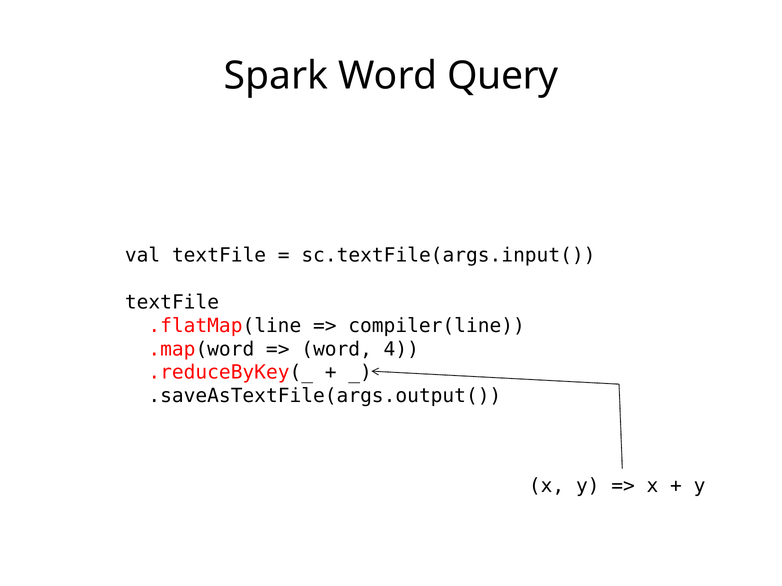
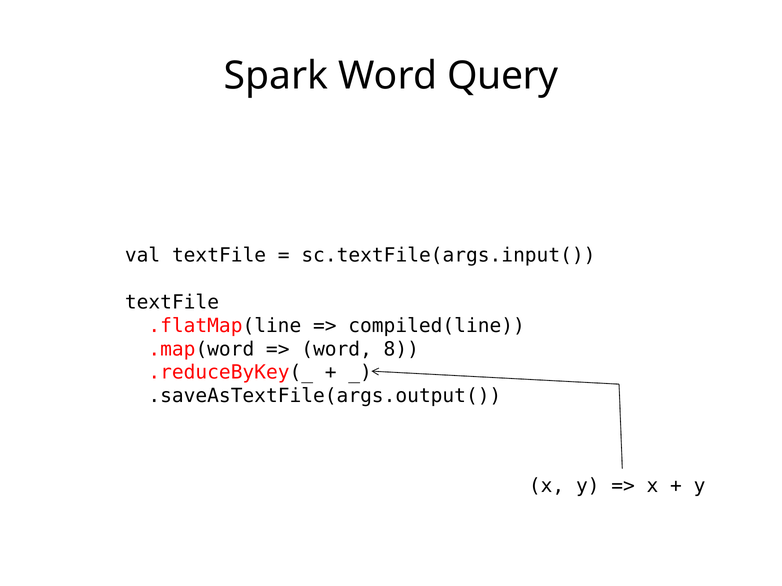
compiler(line: compiler(line -> compiled(line
4: 4 -> 8
